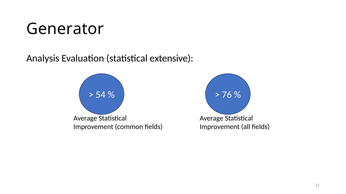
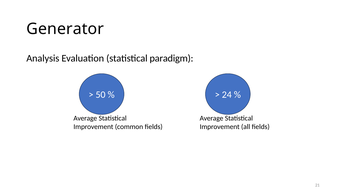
extensive: extensive -> paradigm
54: 54 -> 50
76: 76 -> 24
